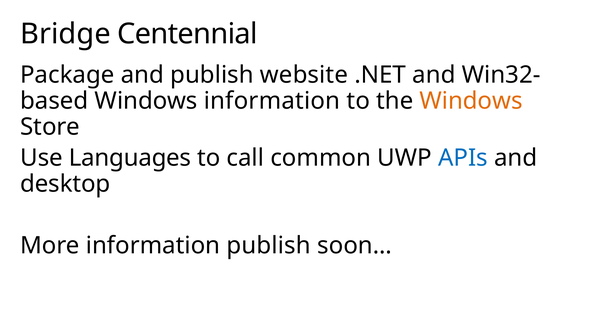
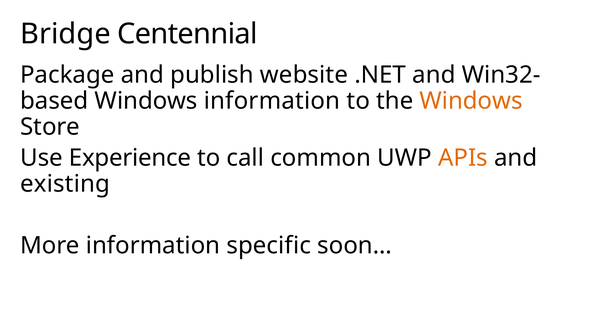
Languages: Languages -> Experience
APIs colour: blue -> orange
desktop: desktop -> existing
information publish: publish -> specific
